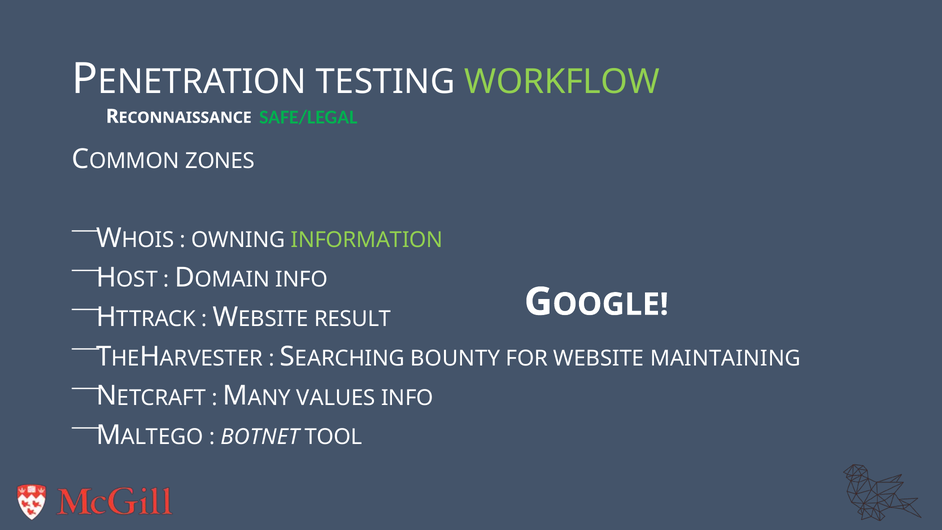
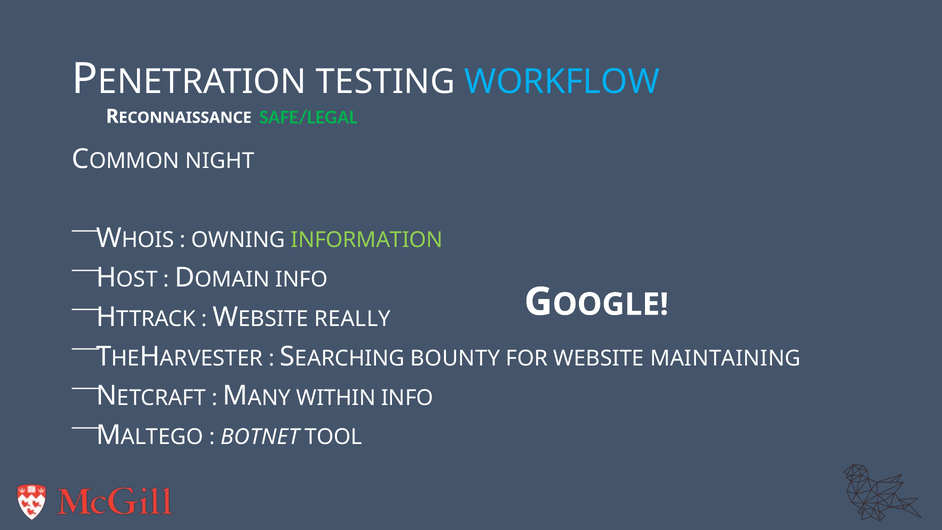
WORKFLOW colour: light green -> light blue
ZONES: ZONES -> NIGHT
RESULT: RESULT -> REALLY
VALUES: VALUES -> WITHIN
